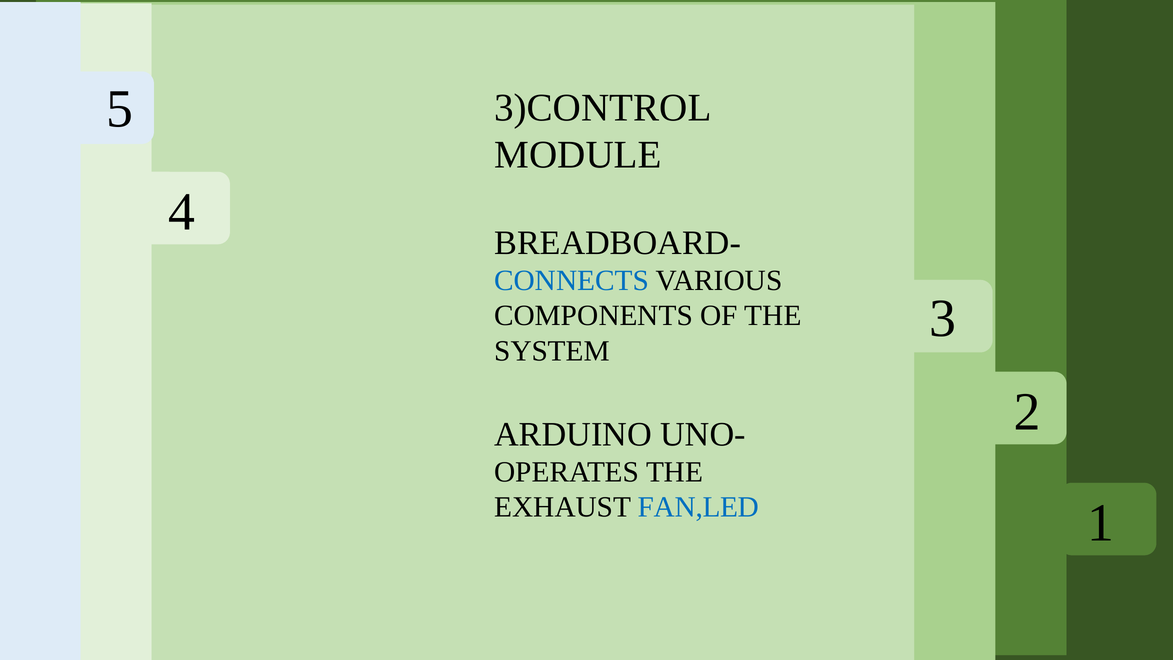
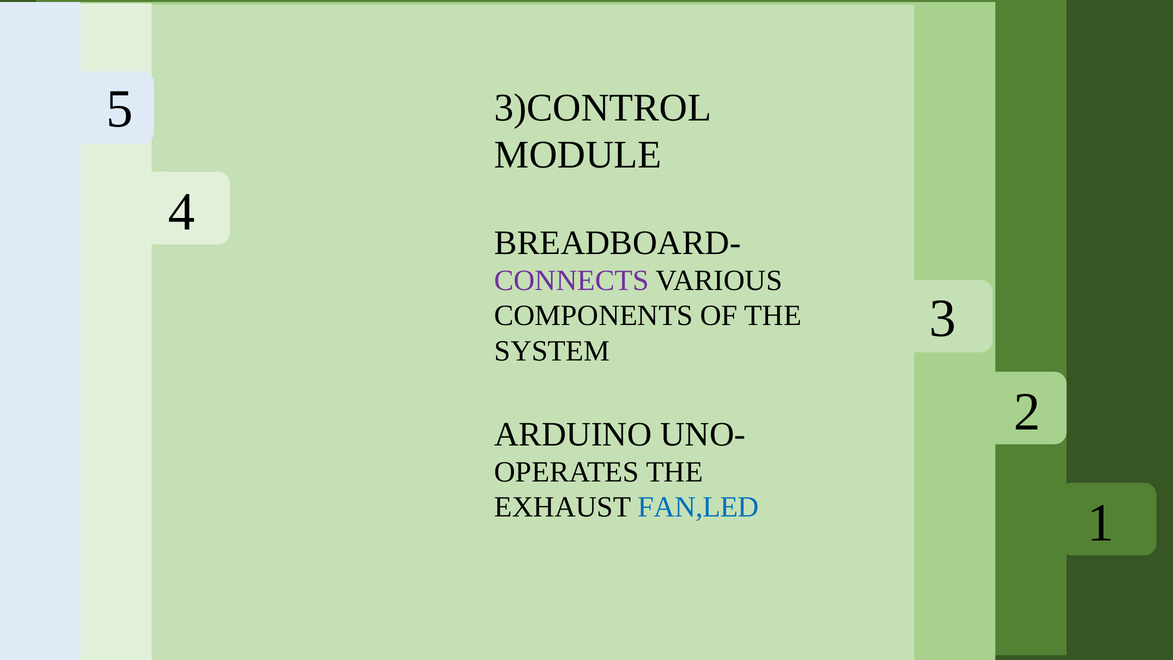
CONNECTS colour: blue -> purple
